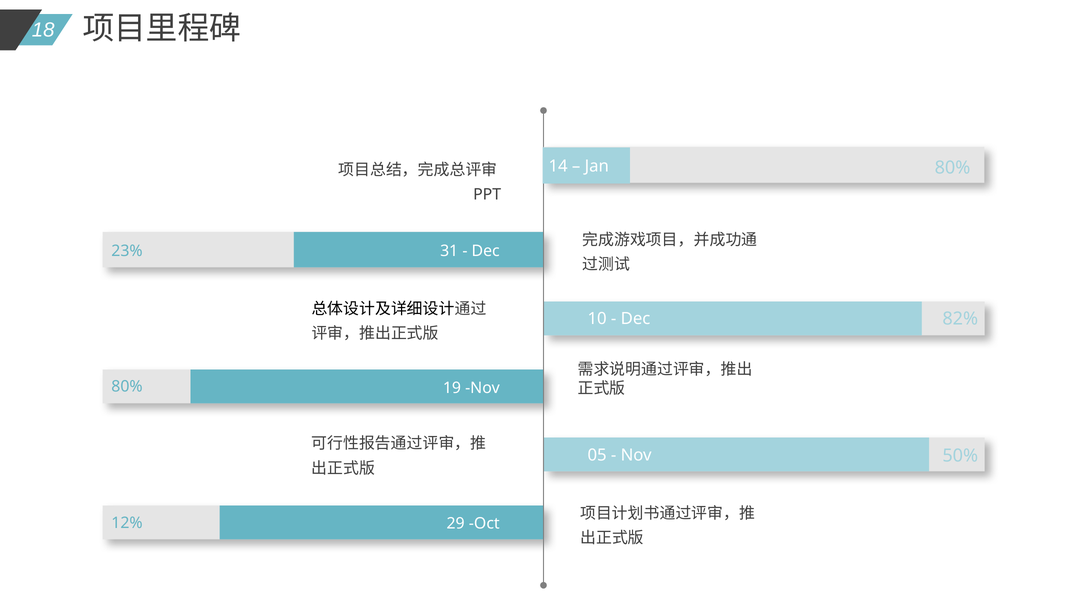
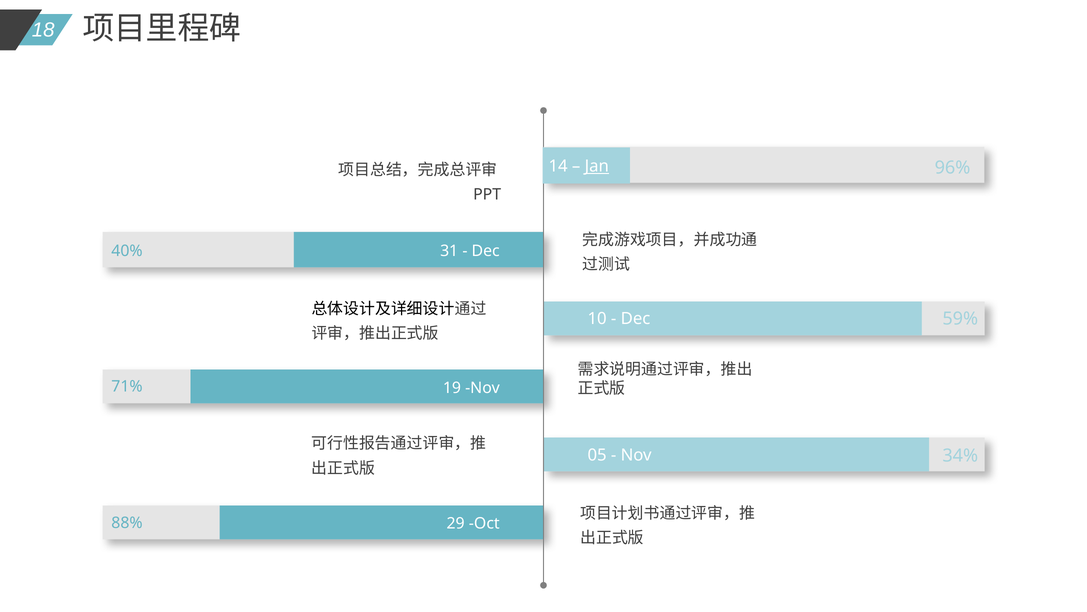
Jan underline: none -> present
80% at (952, 168): 80% -> 96%
23%: 23% -> 40%
82%: 82% -> 59%
80% at (127, 386): 80% -> 71%
50%: 50% -> 34%
12%: 12% -> 88%
